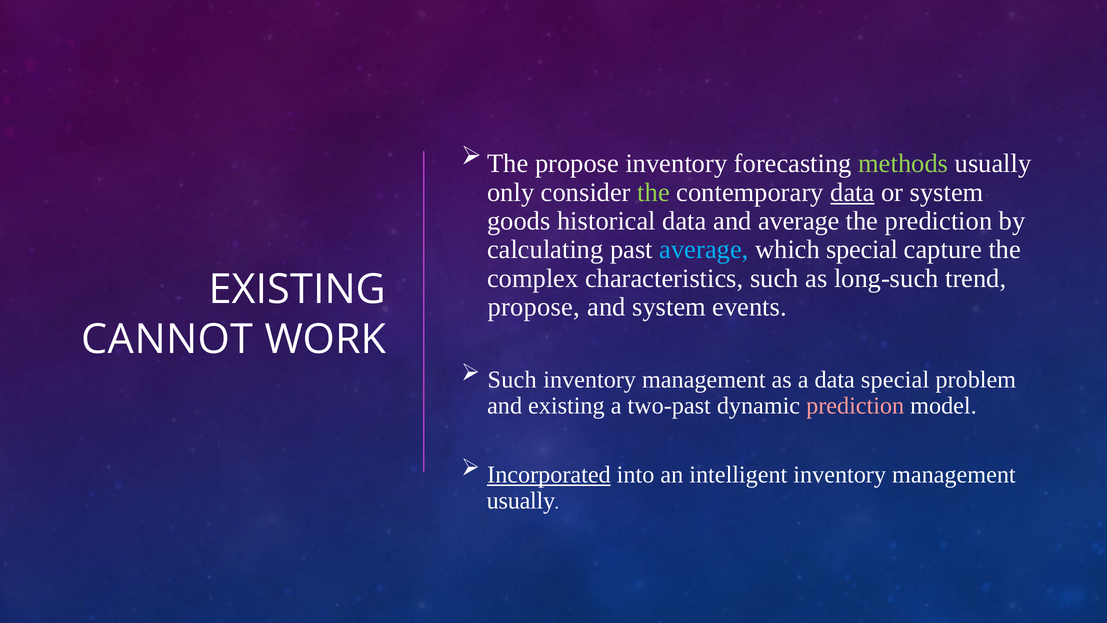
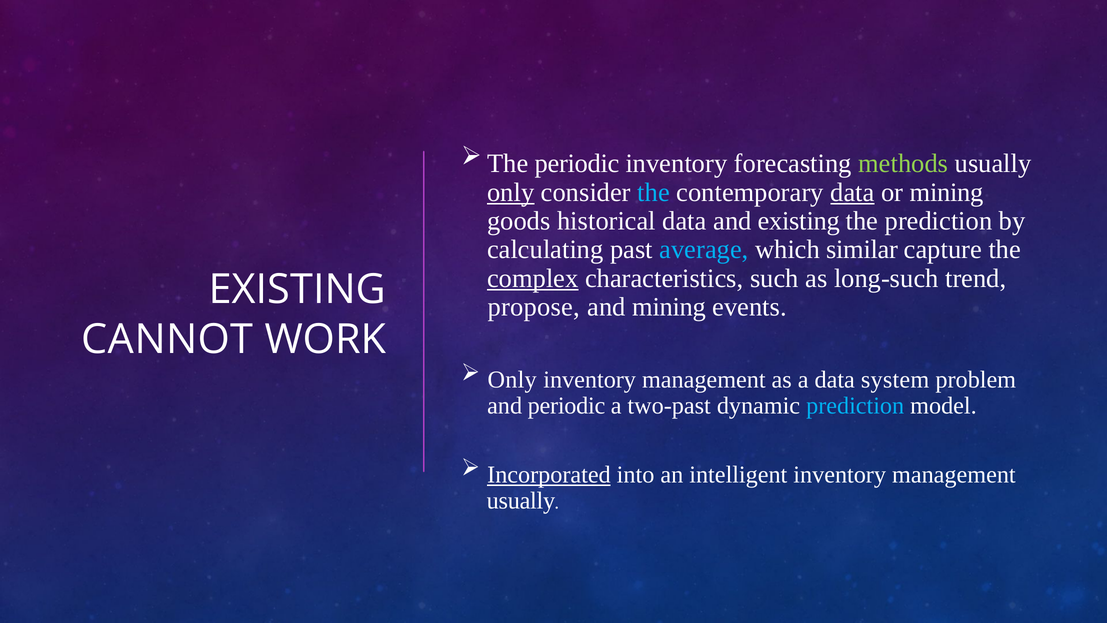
The propose: propose -> periodic
only at (511, 192) underline: none -> present
the at (654, 192) colour: light green -> light blue
or system: system -> mining
and average: average -> existing
which special: special -> similar
complex underline: none -> present
and system: system -> mining
Such at (512, 380): Such -> Only
data special: special -> system
and existing: existing -> periodic
prediction at (855, 406) colour: pink -> light blue
